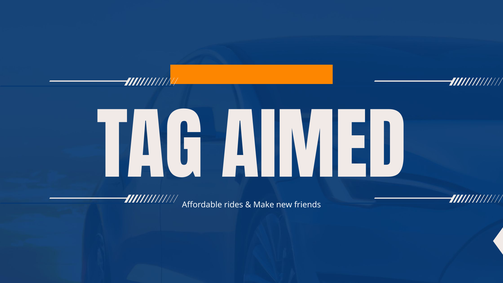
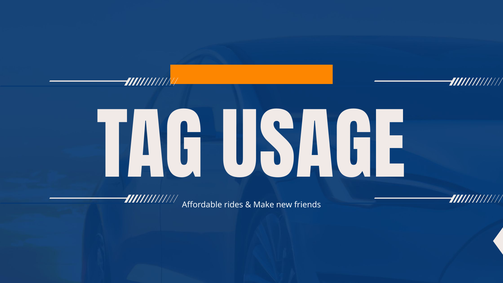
AIMED: AIMED -> USAGE
